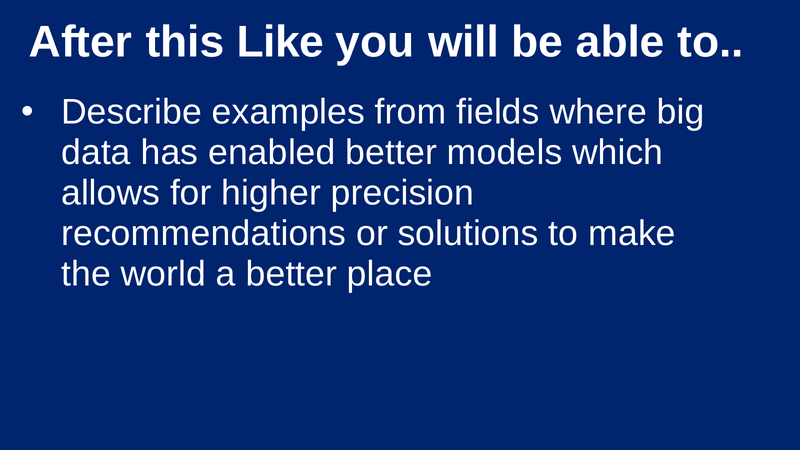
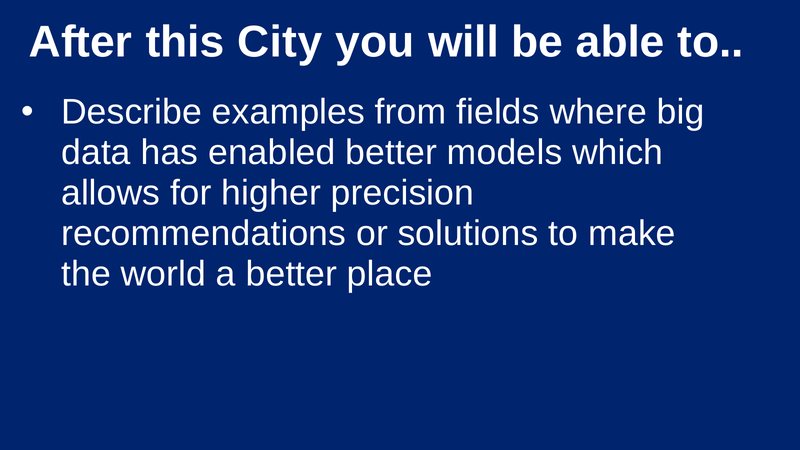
Like: Like -> City
